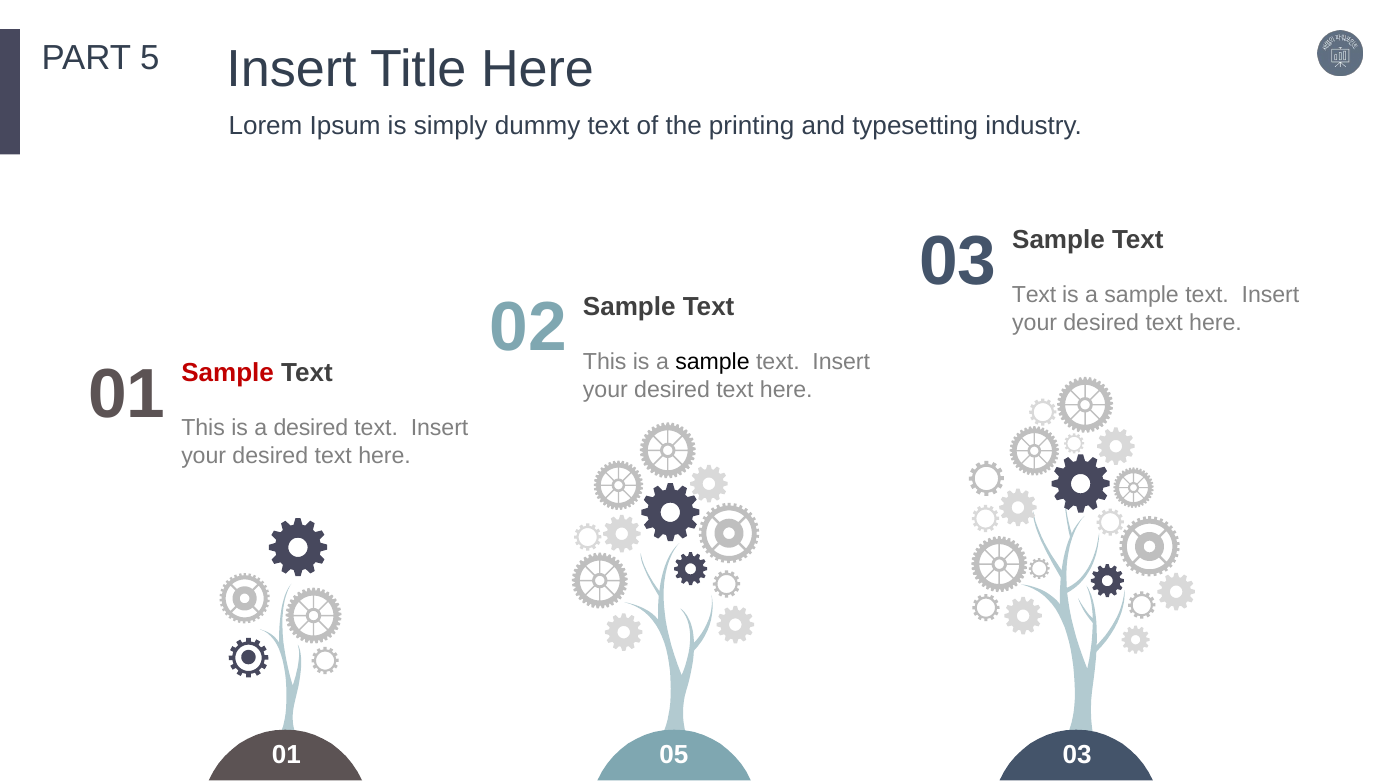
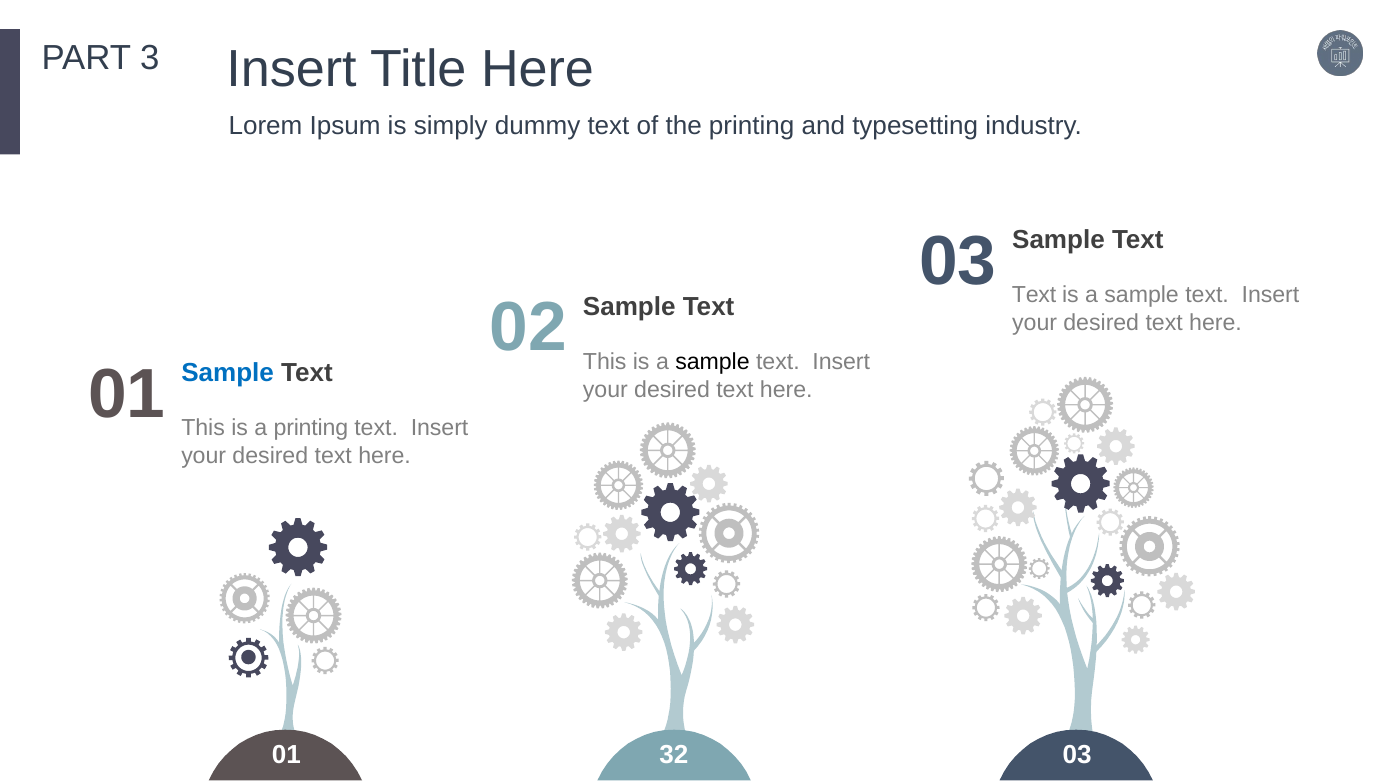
5: 5 -> 3
Sample at (228, 373) colour: red -> blue
a desired: desired -> printing
05: 05 -> 32
